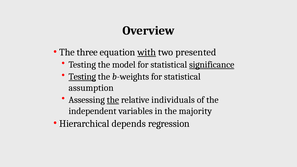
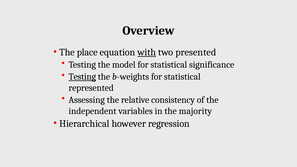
three: three -> place
significance underline: present -> none
assumption: assumption -> represented
the at (113, 100) underline: present -> none
individuals: individuals -> consistency
depends: depends -> however
